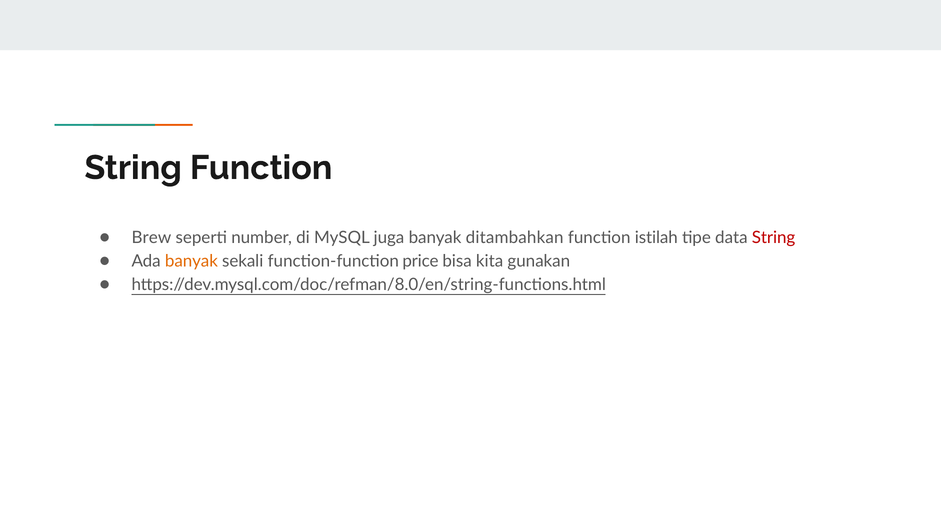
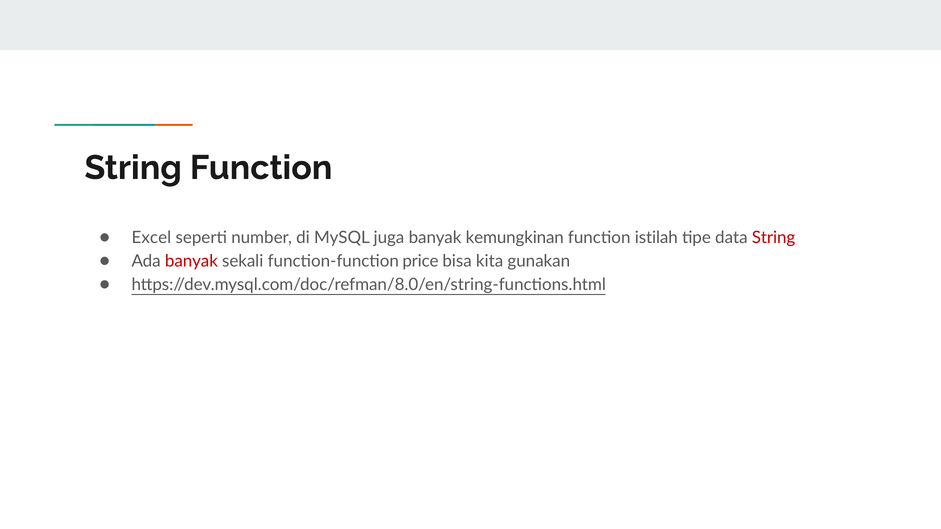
Brew: Brew -> Excel
ditambahkan: ditambahkan -> kemungkinan
banyak at (191, 261) colour: orange -> red
